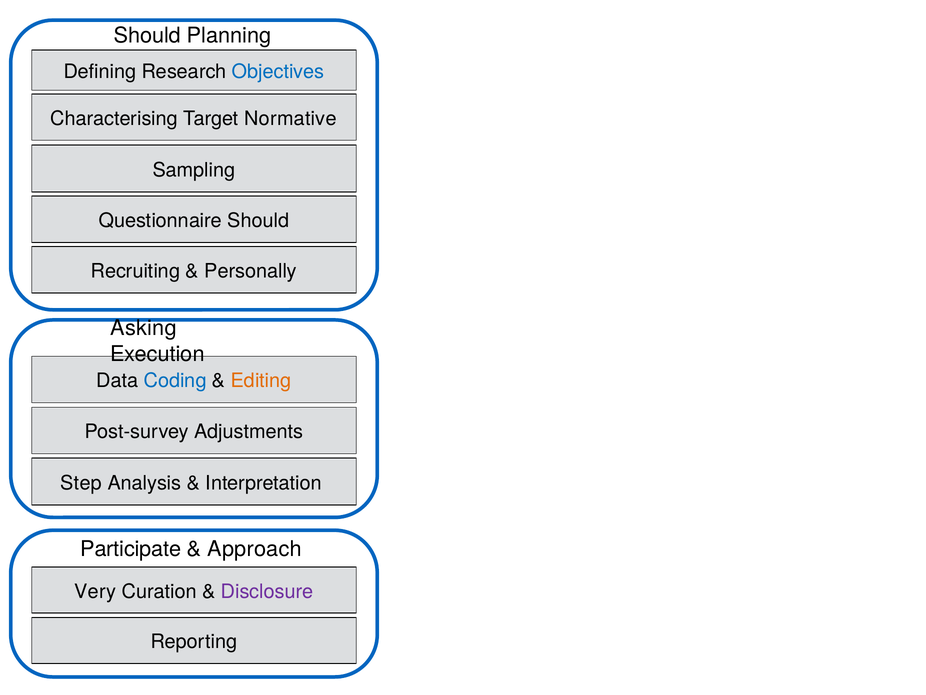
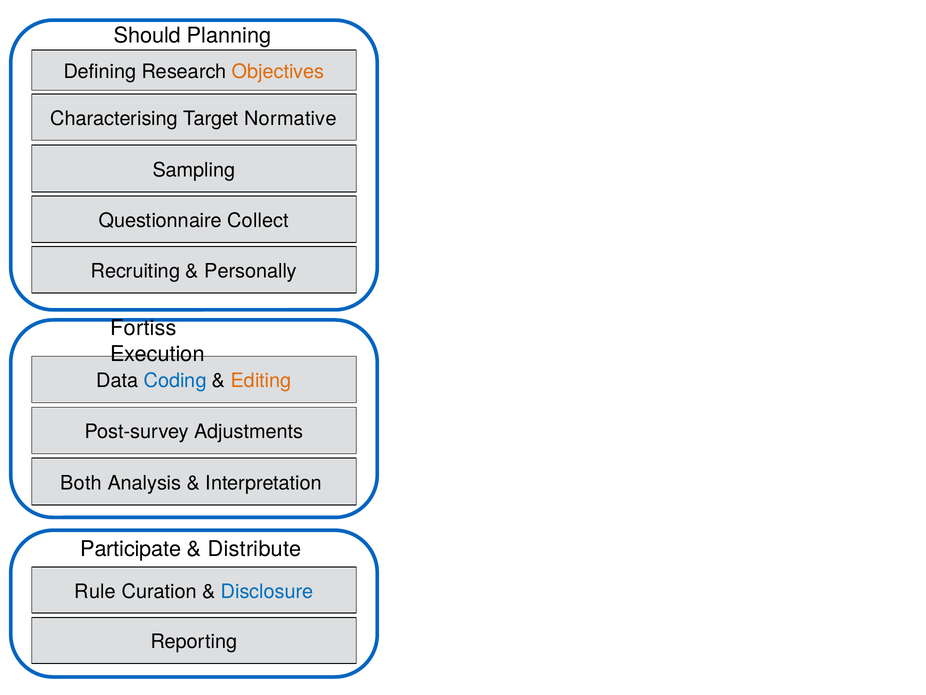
Objectives colour: blue -> orange
Questionnaire Should: Should -> Collect
Asking: Asking -> Fortiss
Step: Step -> Both
Approach: Approach -> Distribute
Very: Very -> Rule
Disclosure colour: purple -> blue
